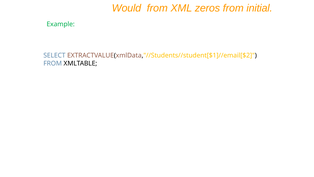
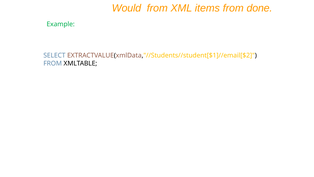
zeros: zeros -> items
initial: initial -> done
